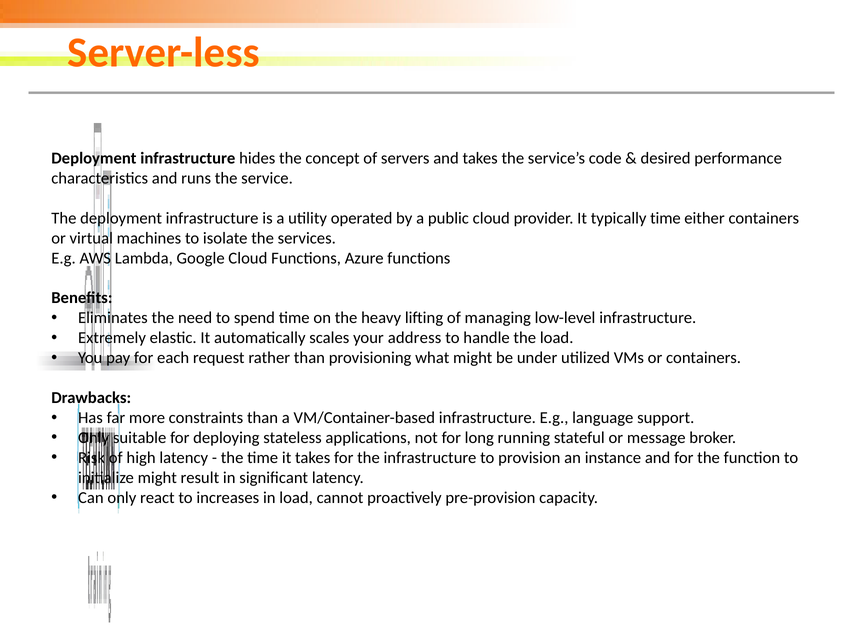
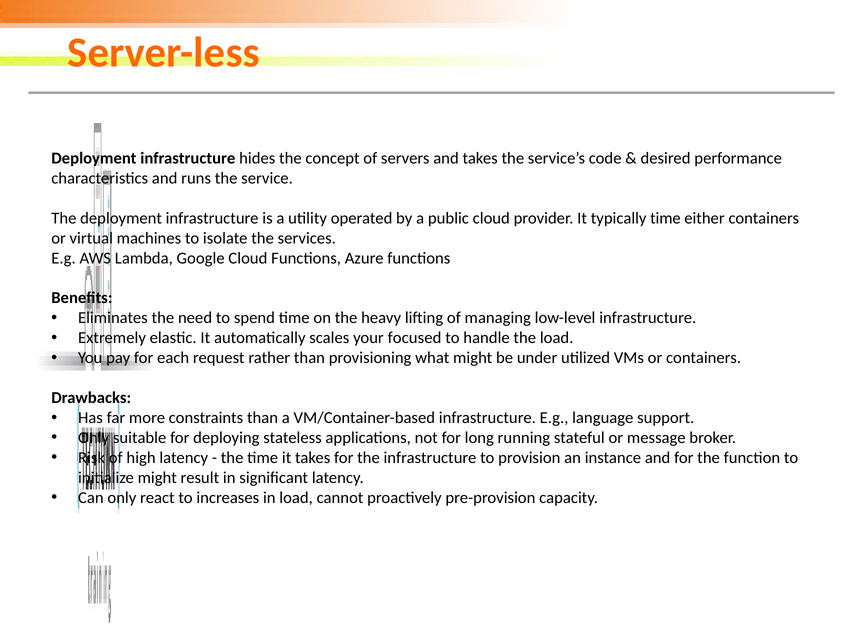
address: address -> focused
